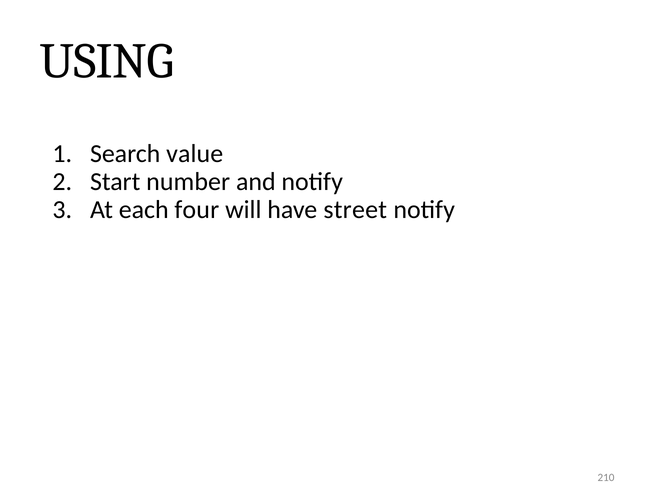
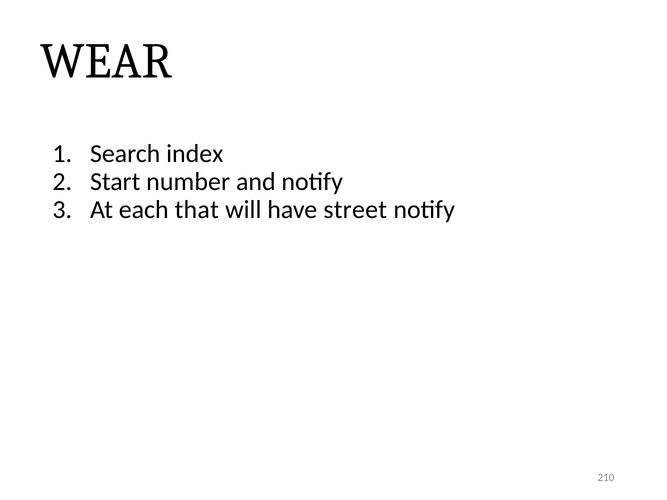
USING: USING -> WEAR
value: value -> index
four: four -> that
